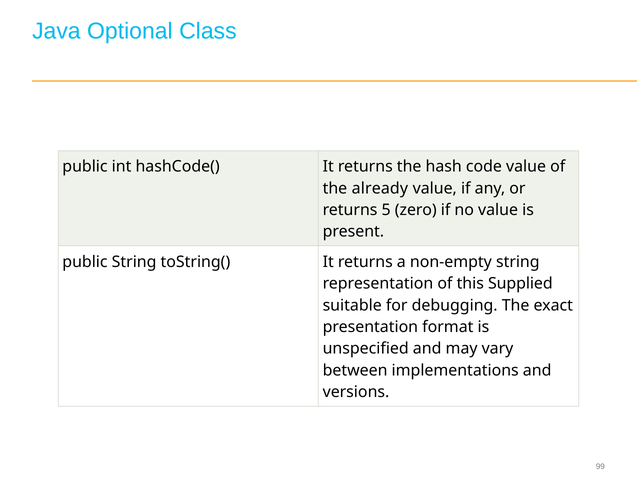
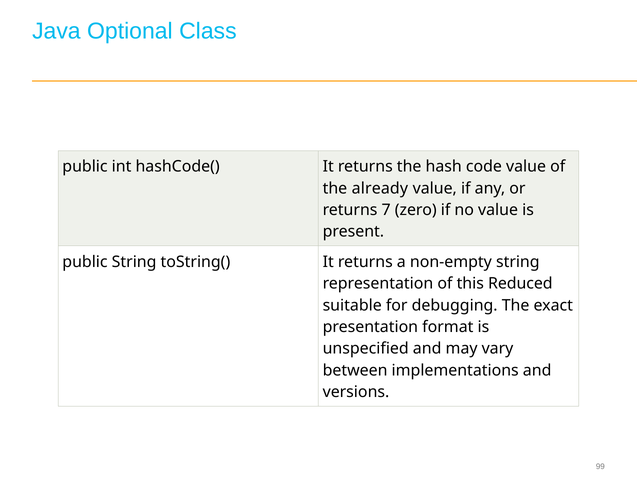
5: 5 -> 7
Supplied: Supplied -> Reduced
